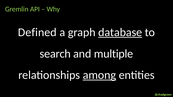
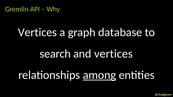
Defined at (37, 32): Defined -> Vertices
database underline: present -> none
and multiple: multiple -> vertices
